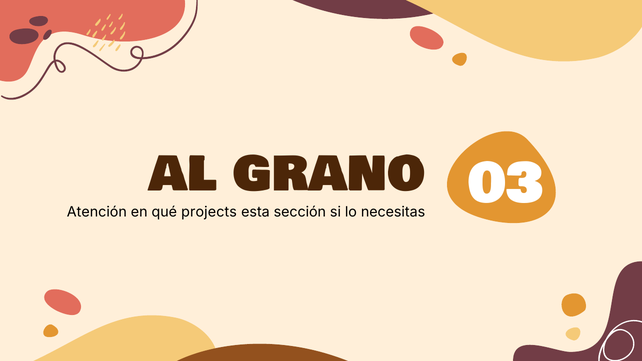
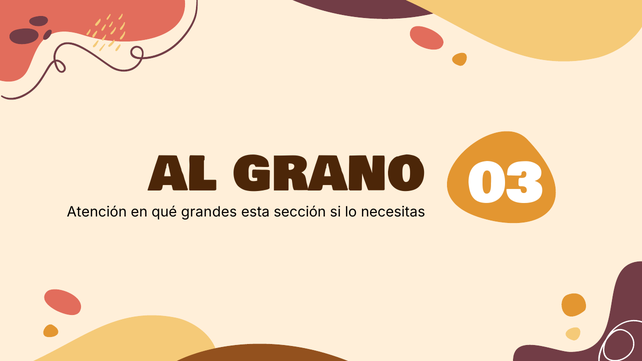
projects: projects -> grandes
